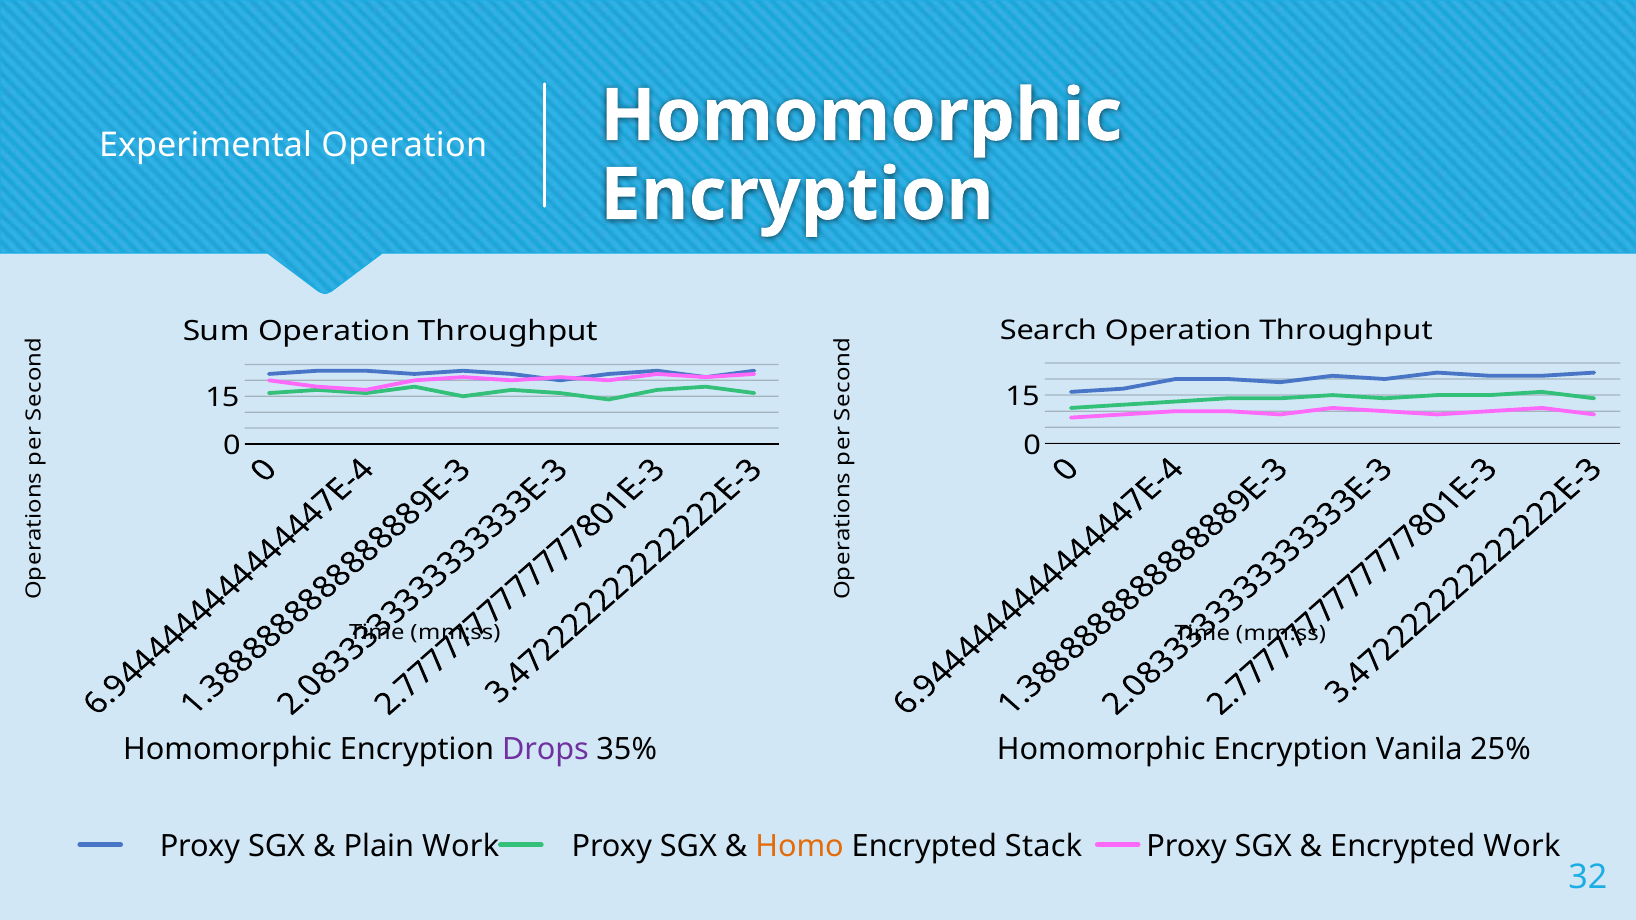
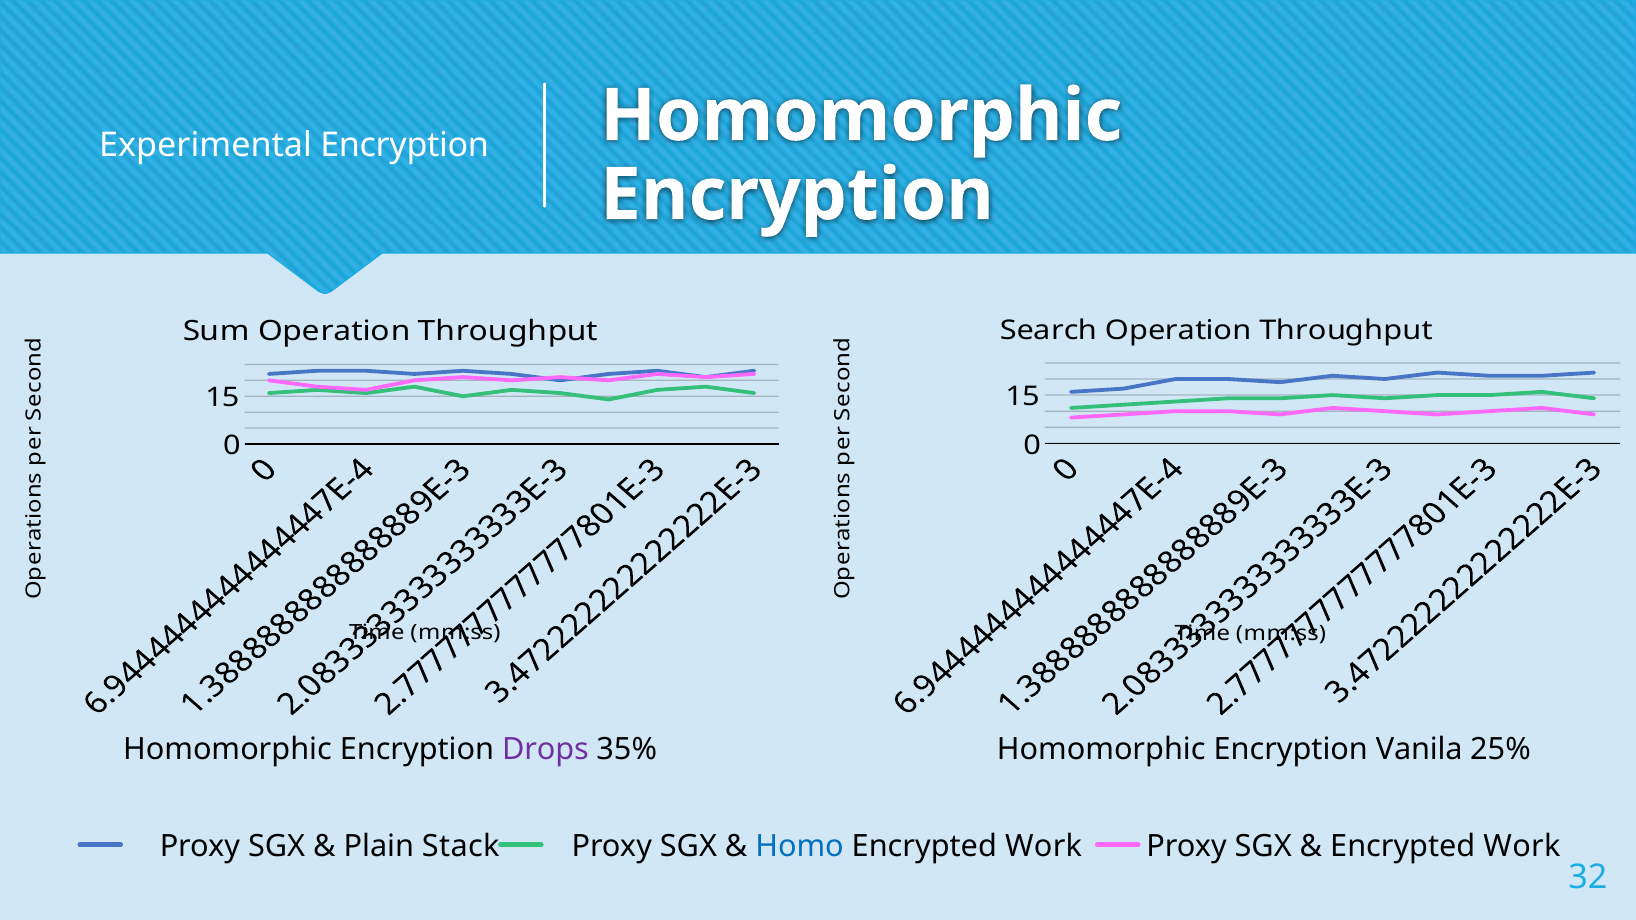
Experimental Operation: Operation -> Encryption
Plain Work: Work -> Stack
Homo colour: orange -> blue
Stack at (1044, 847): Stack -> Work
